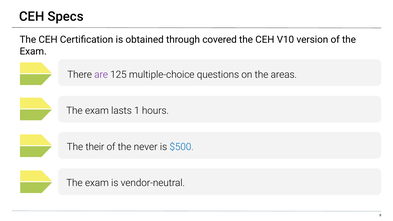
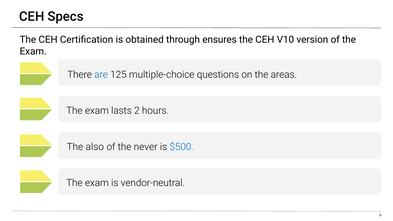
covered: covered -> ensures
are colour: purple -> blue
1: 1 -> 2
their: their -> also
